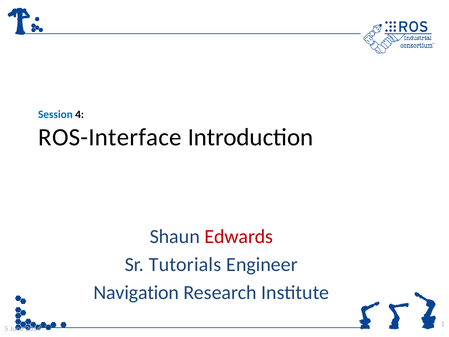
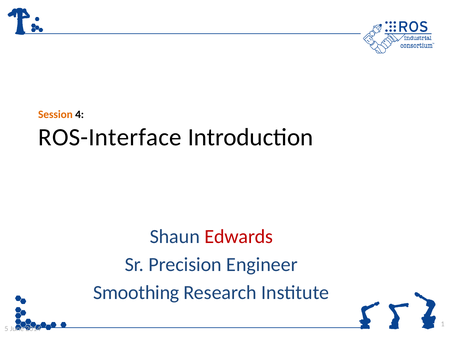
Session colour: blue -> orange
Tutorials: Tutorials -> Precision
Navigation: Navigation -> Smoothing
